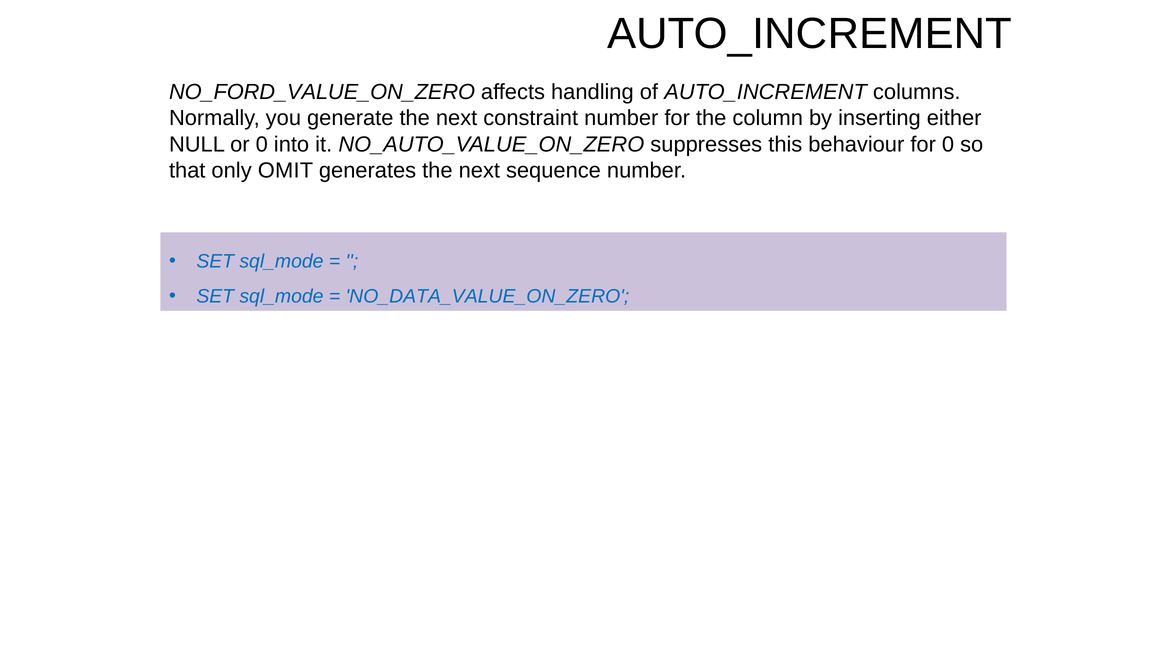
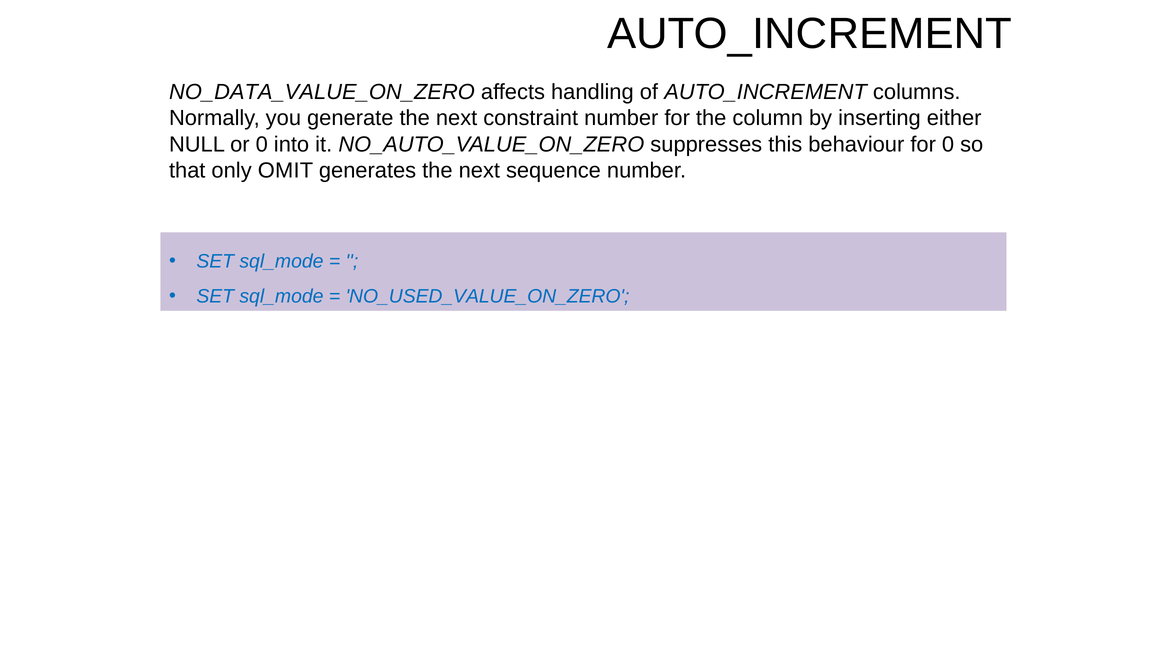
NO_FORD_VALUE_ON_ZERO: NO_FORD_VALUE_ON_ZERO -> NO_DATA_VALUE_ON_ZERO
NO_DATA_VALUE_ON_ZERO: NO_DATA_VALUE_ON_ZERO -> NO_USED_VALUE_ON_ZERO
